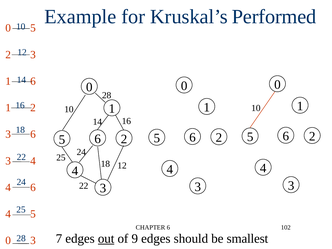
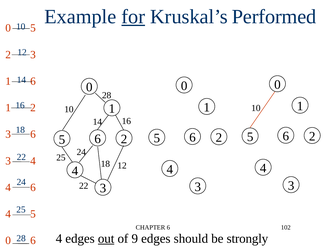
for underline: none -> present
28 7: 7 -> 4
smallest: smallest -> strongly
0 3: 3 -> 6
